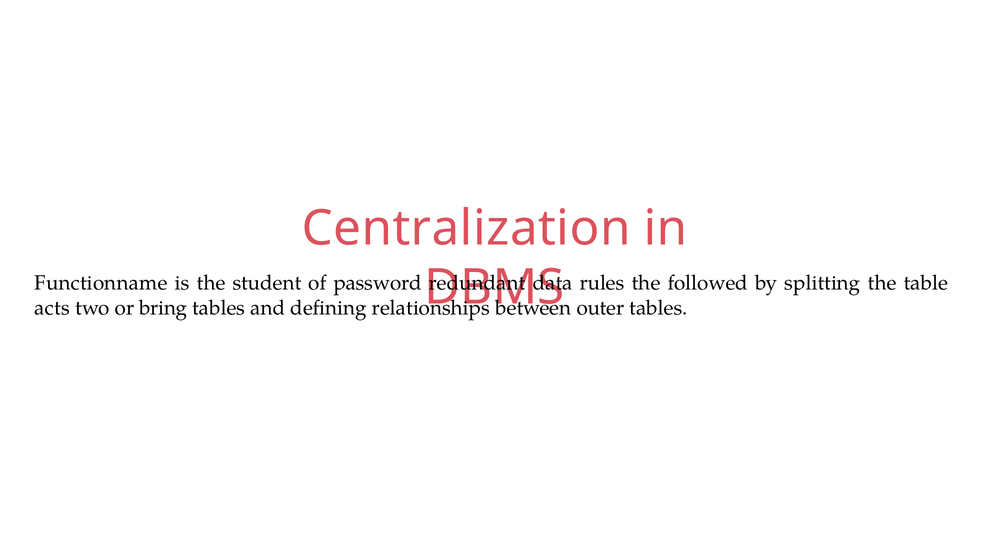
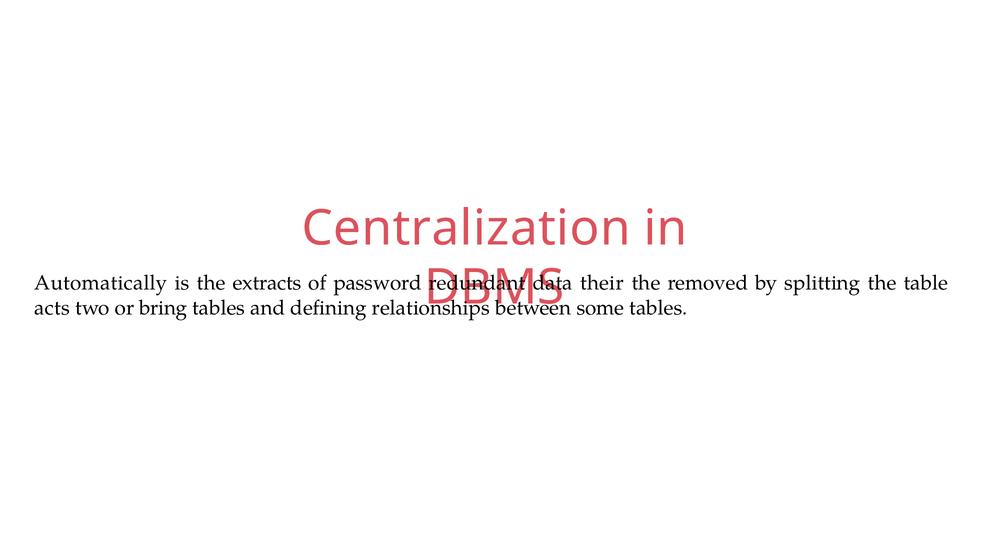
Functionname: Functionname -> Automatically
student: student -> extracts
rules: rules -> their
followed: followed -> removed
outer: outer -> some
